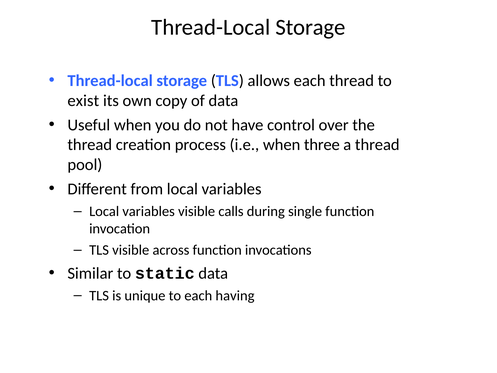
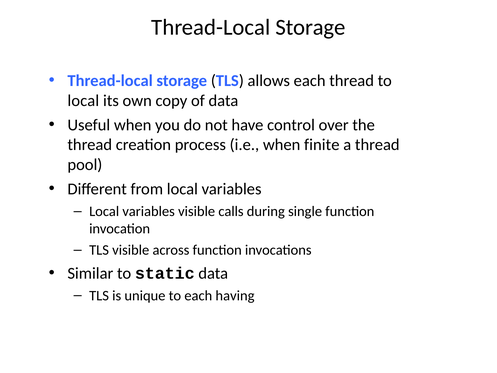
exist at (83, 101): exist -> local
three: three -> finite
